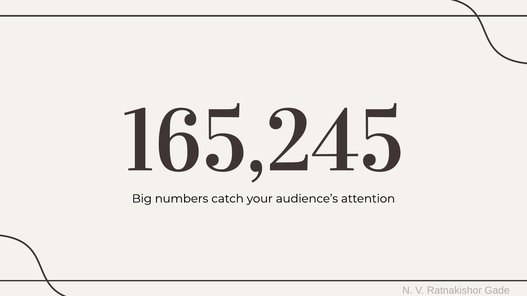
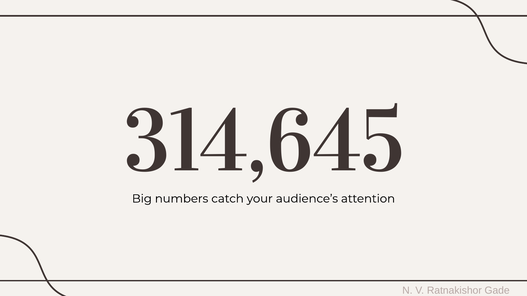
165,245: 165,245 -> 314,645
